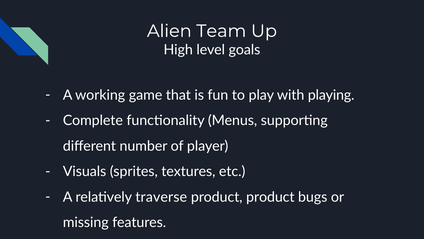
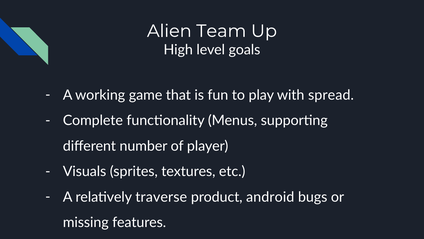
playing: playing -> spread
product product: product -> android
